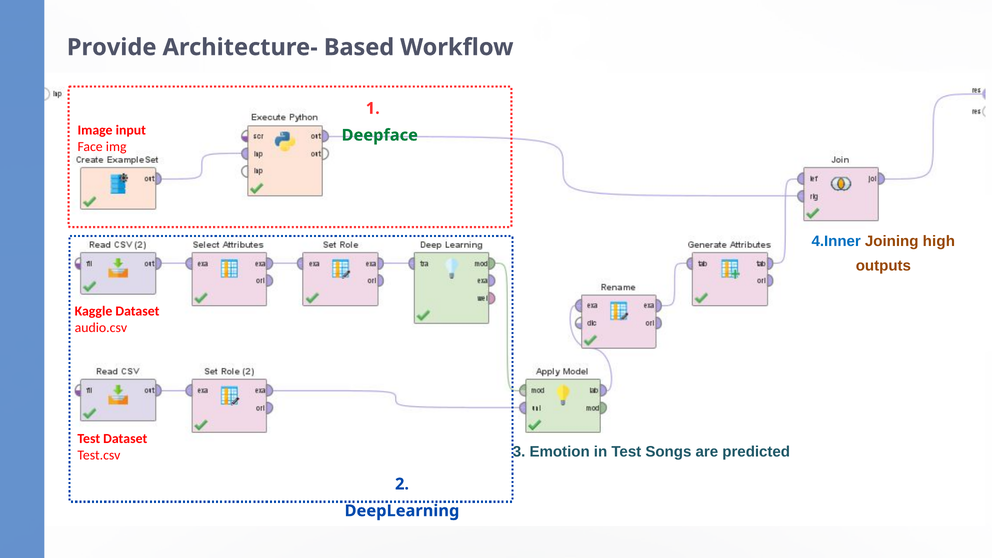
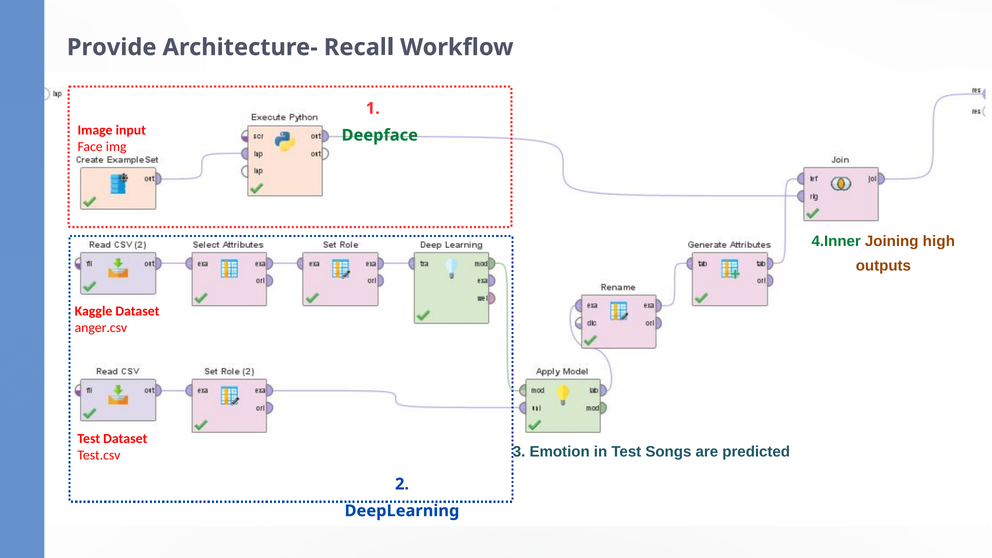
Based: Based -> Recall
4.Inner colour: blue -> green
audio.csv: audio.csv -> anger.csv
